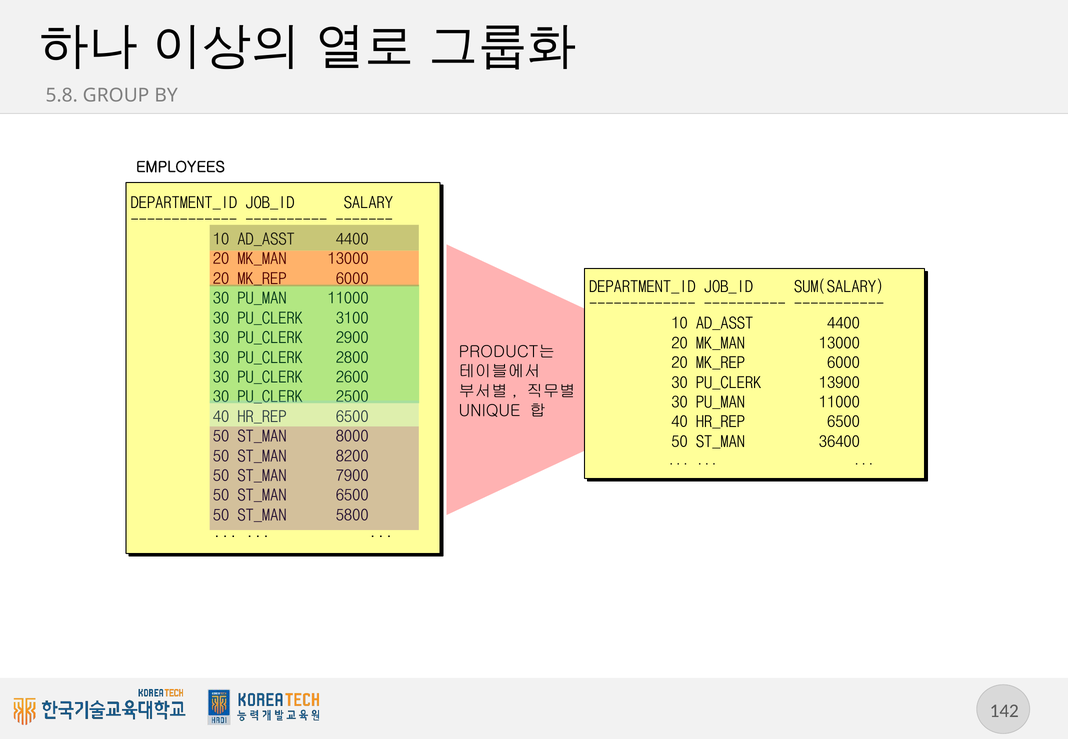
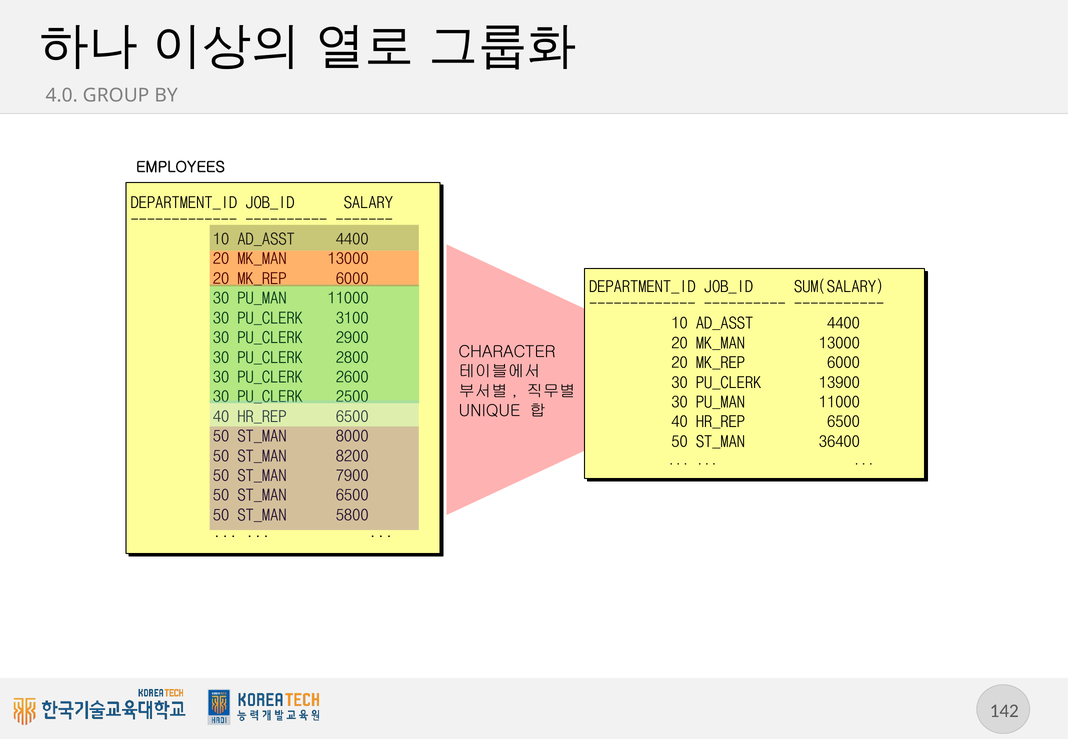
5.8: 5.8 -> 4.0
PRODUCT는: PRODUCT는 -> CHARACTER
